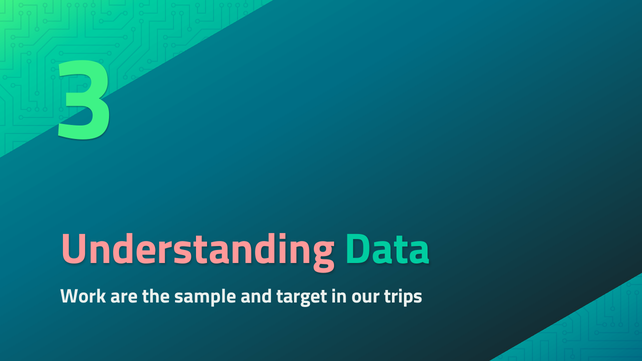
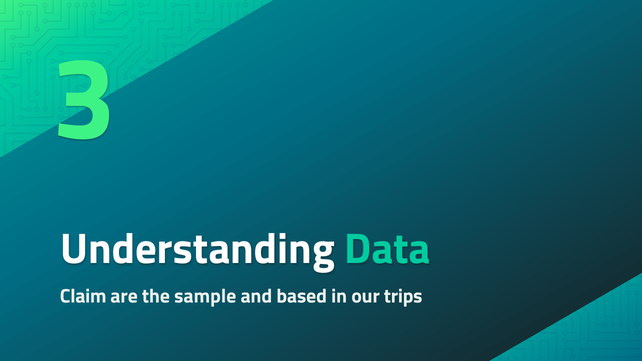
Understanding colour: pink -> white
Work: Work -> Claim
target: target -> based
